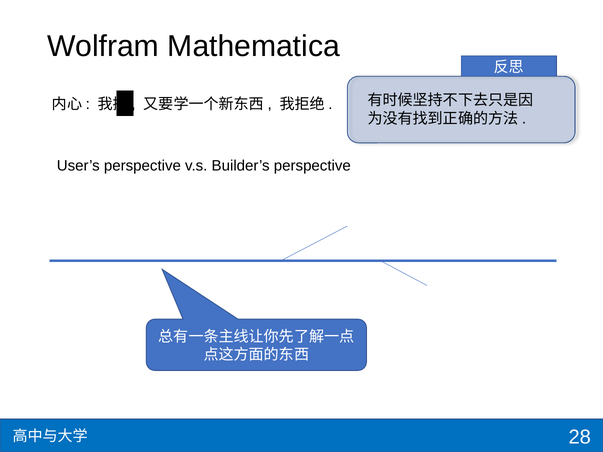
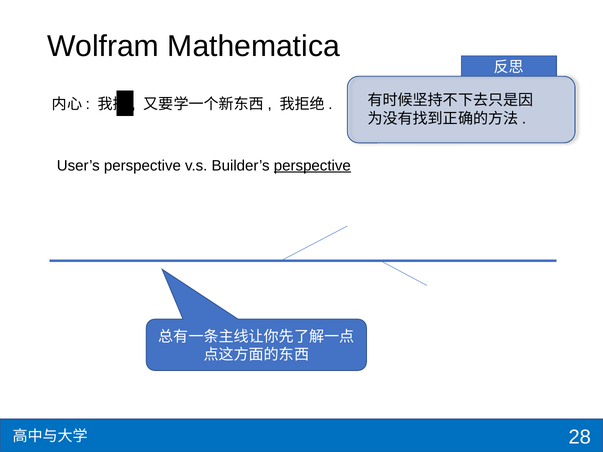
perspective at (312, 166) underline: none -> present
